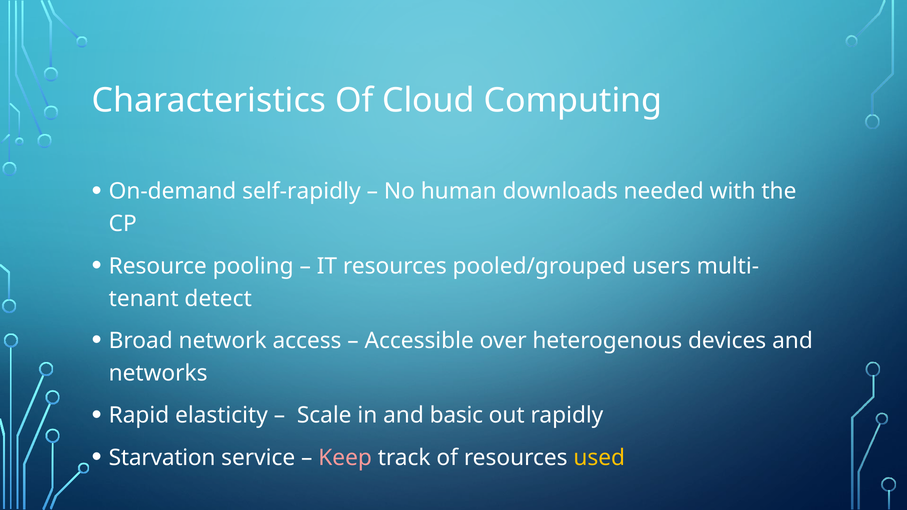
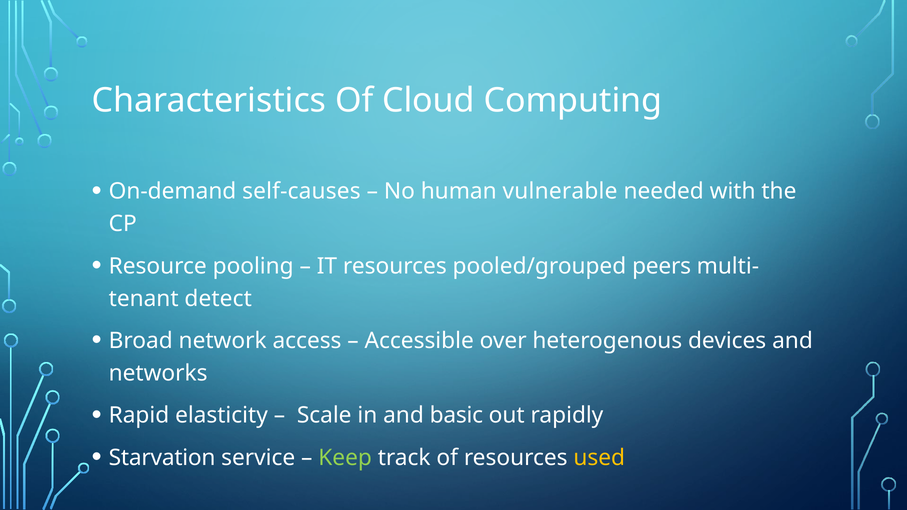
self-rapidly: self-rapidly -> self-causes
downloads: downloads -> vulnerable
users: users -> peers
Keep colour: pink -> light green
